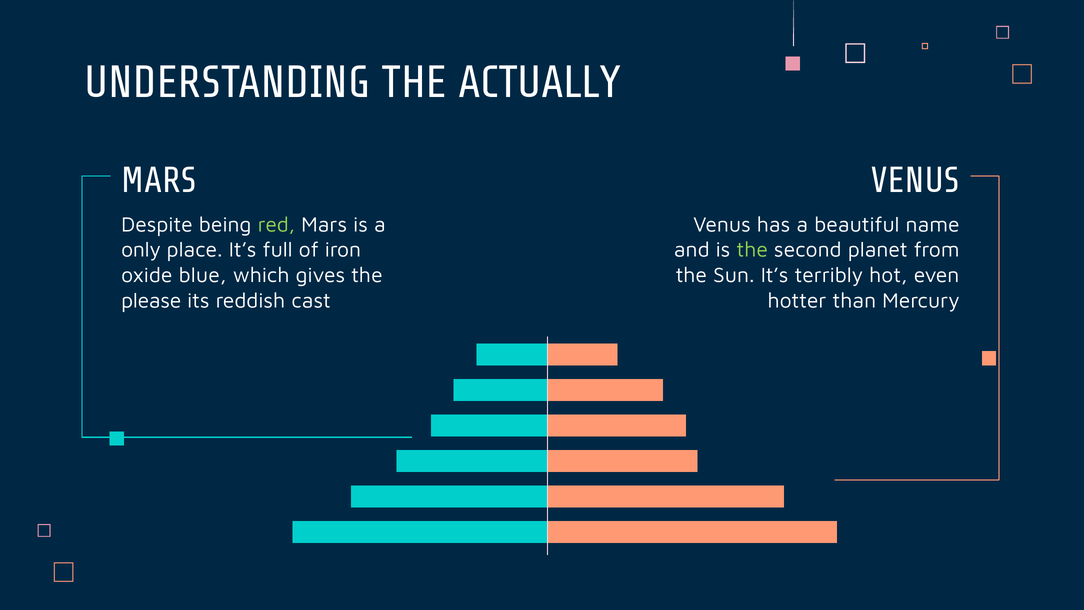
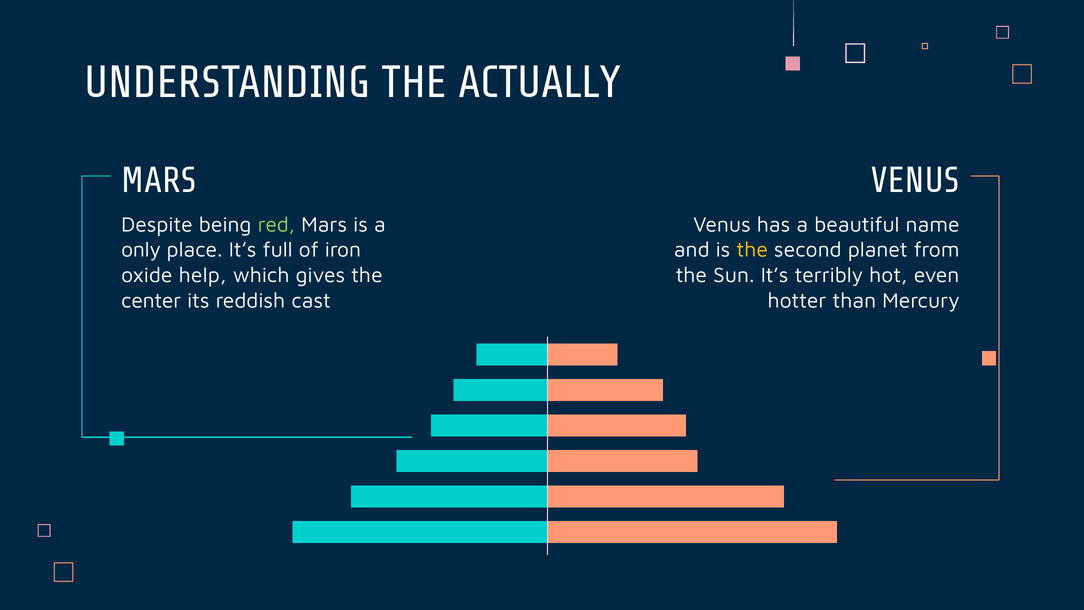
the at (752, 250) colour: light green -> yellow
blue: blue -> help
please: please -> center
